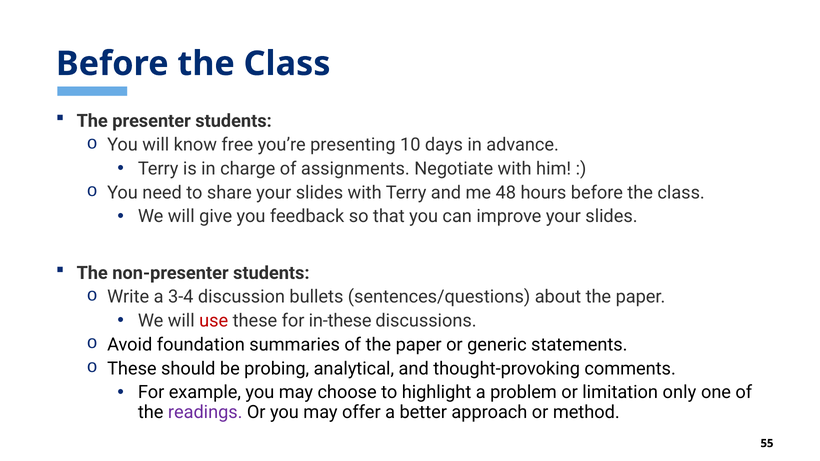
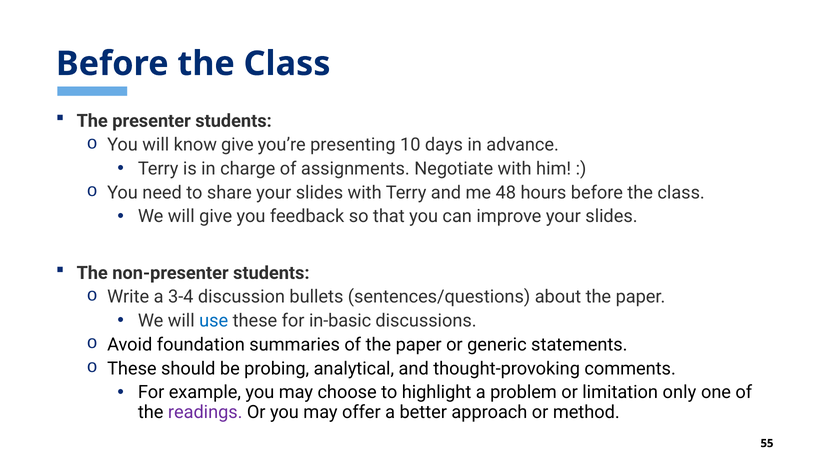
know free: free -> give
use colour: red -> blue
in-these: in-these -> in-basic
